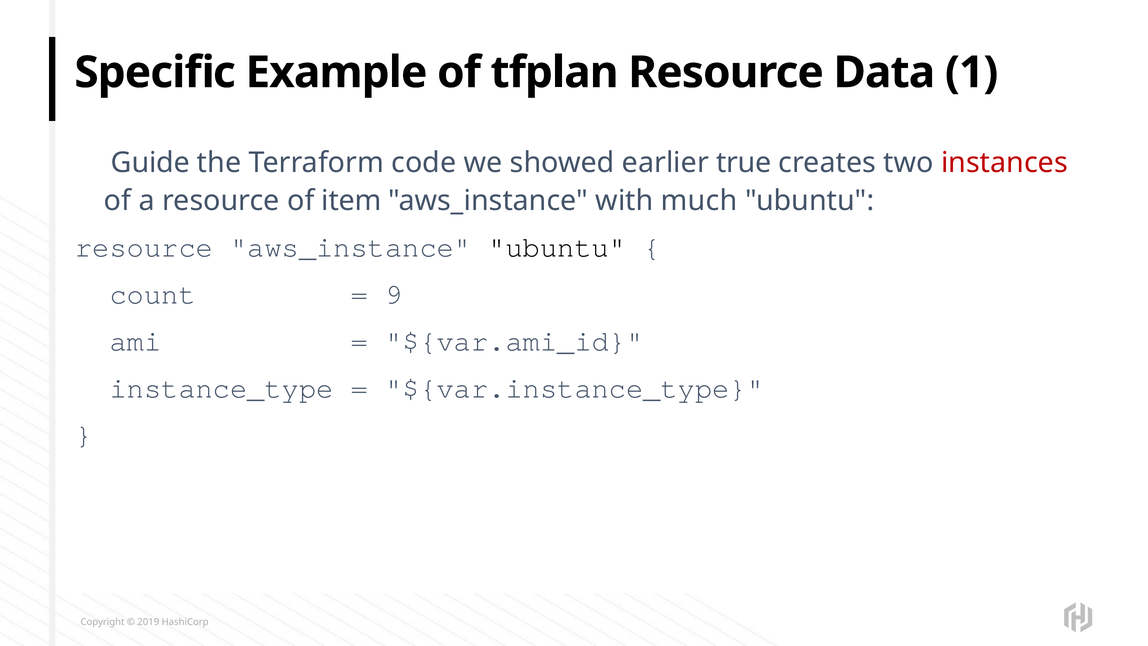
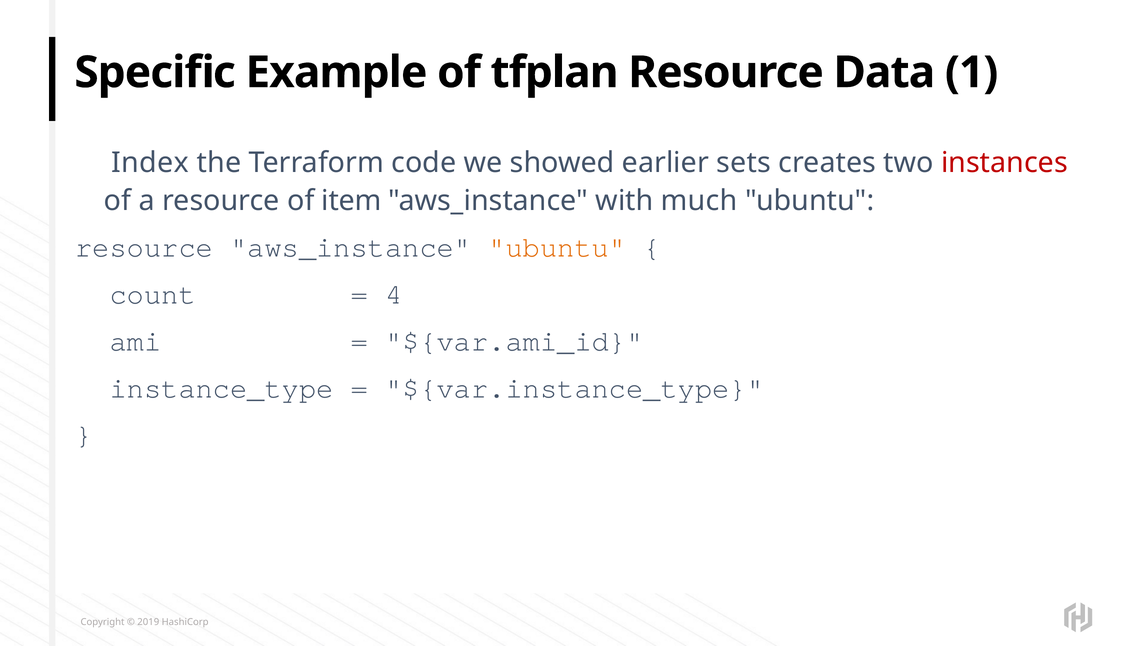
Guide: Guide -> Index
true: true -> sets
ubuntu at (557, 247) colour: black -> orange
9: 9 -> 4
